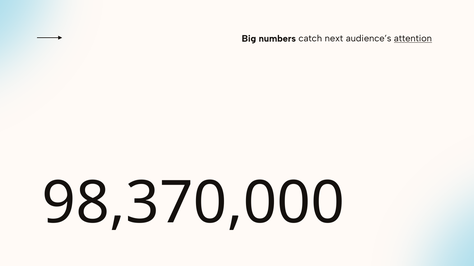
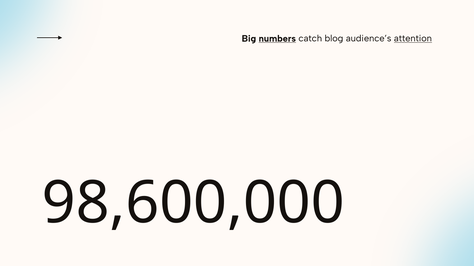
numbers underline: none -> present
next: next -> blog
98,370,000: 98,370,000 -> 98,600,000
